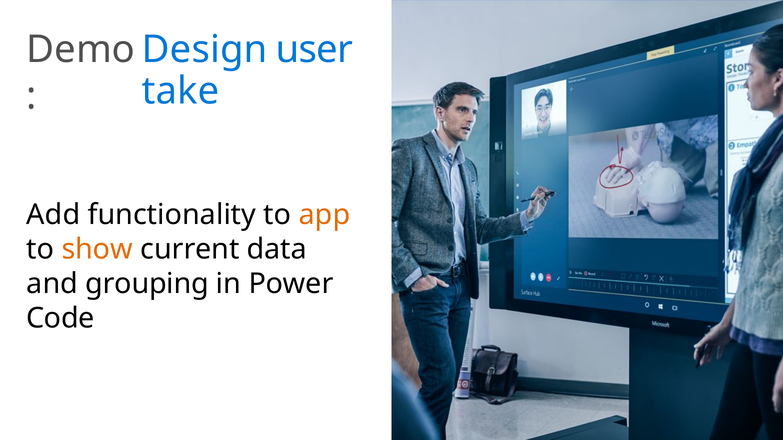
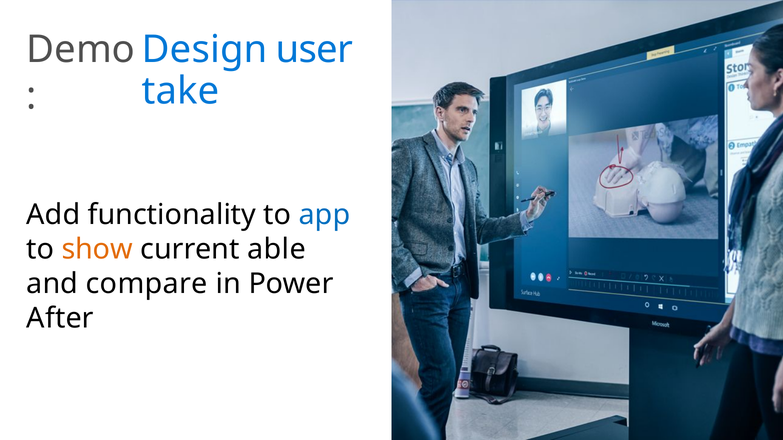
app colour: orange -> blue
data: data -> able
grouping: grouping -> compare
Code: Code -> After
